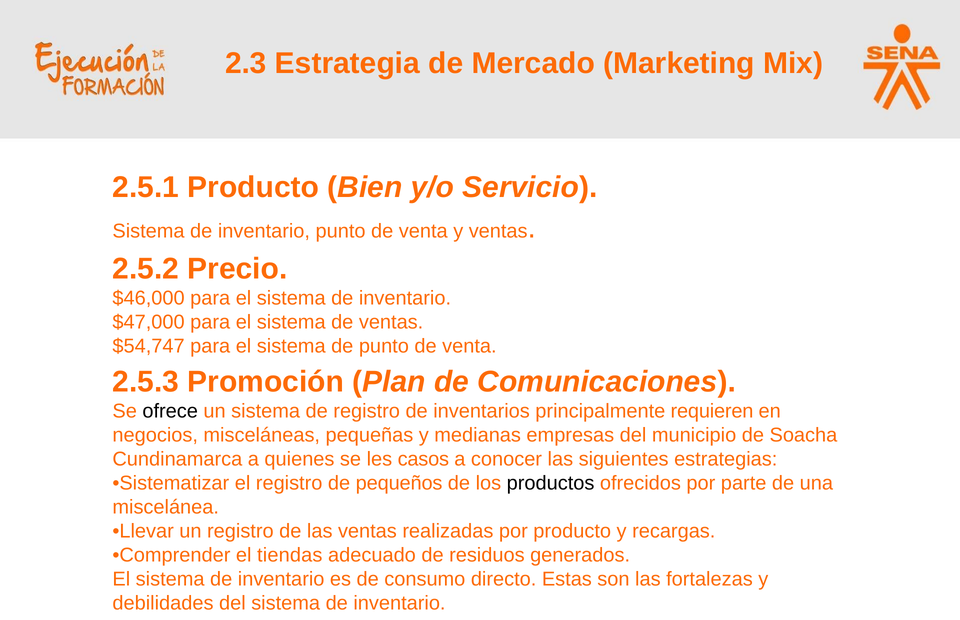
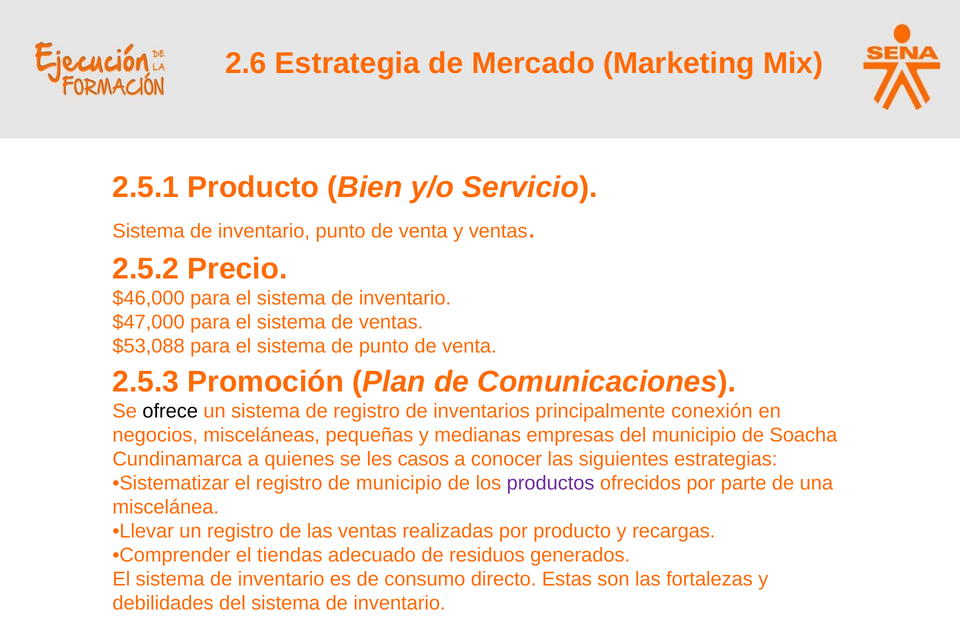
2.3: 2.3 -> 2.6
$54,747: $54,747 -> $53,088
requieren: requieren -> conexión
de pequeños: pequeños -> municipio
productos colour: black -> purple
